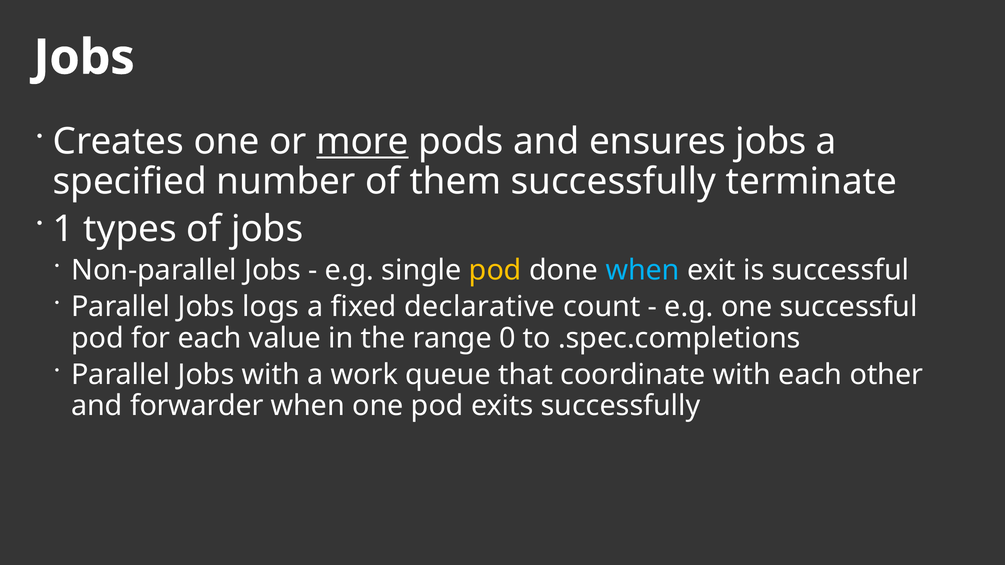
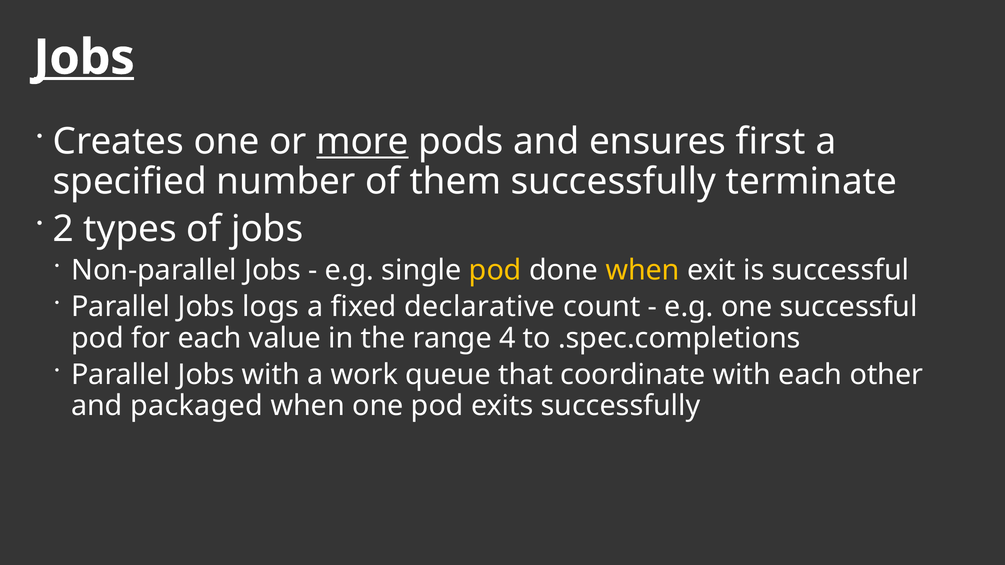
Jobs at (84, 58) underline: none -> present
ensures jobs: jobs -> first
1: 1 -> 2
when at (643, 270) colour: light blue -> yellow
0: 0 -> 4
forwarder: forwarder -> packaged
